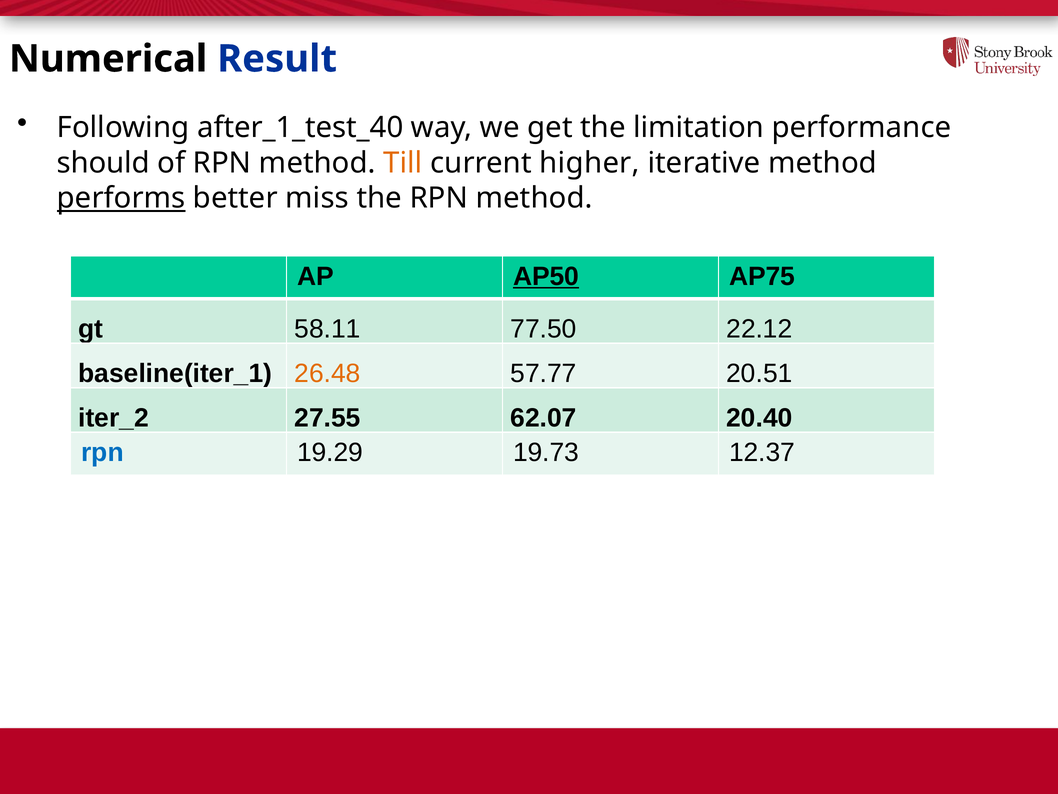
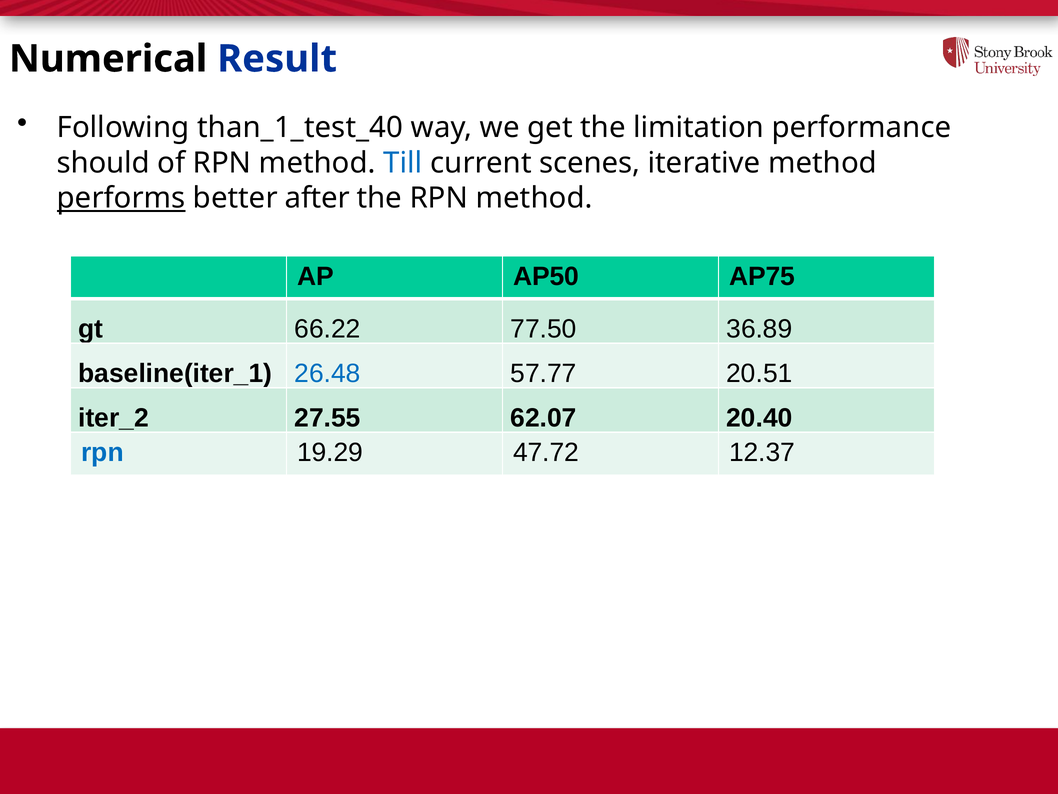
after_1_test_40: after_1_test_40 -> than_1_test_40
Till colour: orange -> blue
higher: higher -> scenes
miss: miss -> after
AP50 underline: present -> none
58.11: 58.11 -> 66.22
22.12: 22.12 -> 36.89
26.48 colour: orange -> blue
19.73: 19.73 -> 47.72
